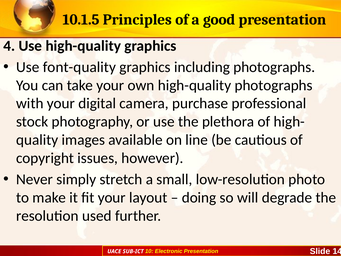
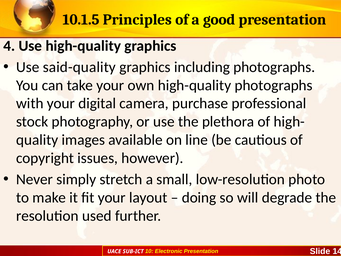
font-quality: font-quality -> said-quality
